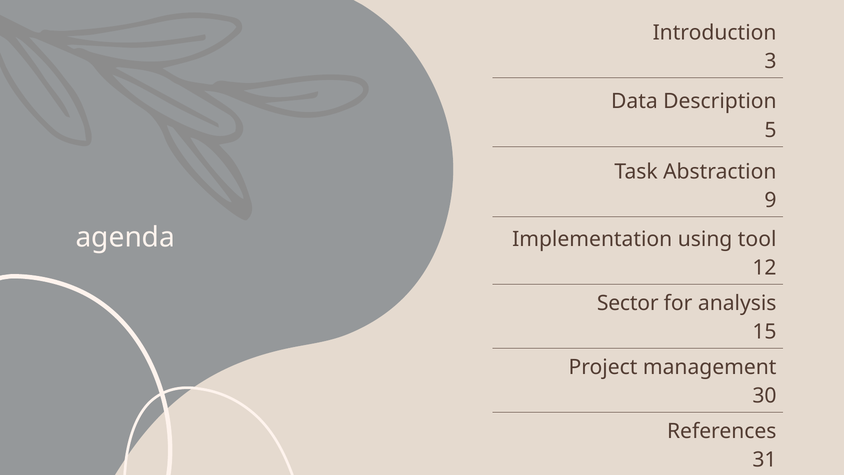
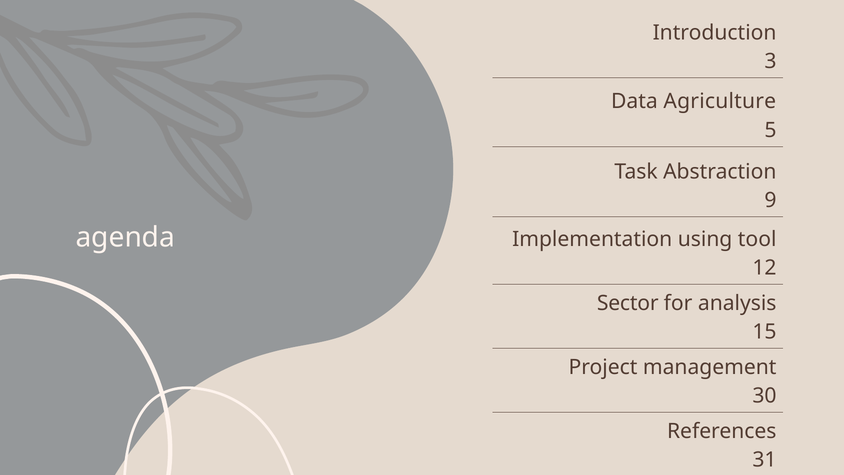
Description: Description -> Agriculture
